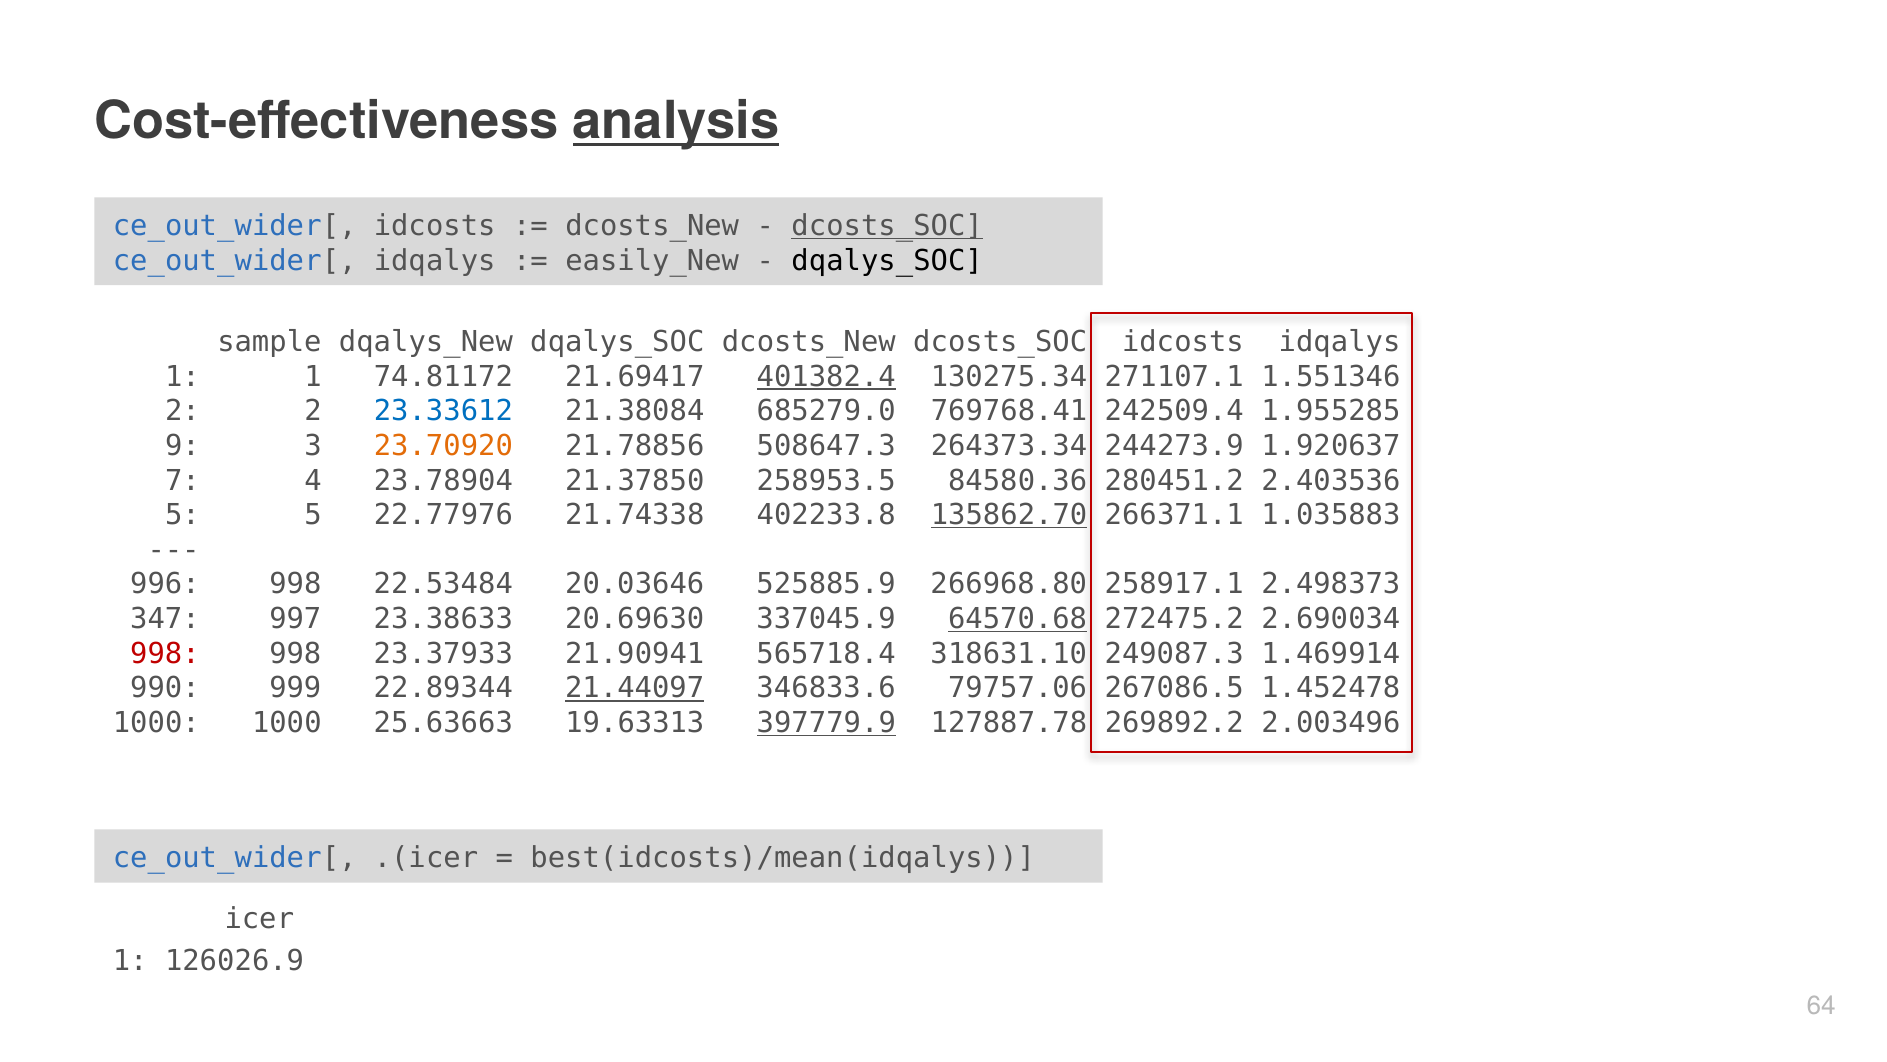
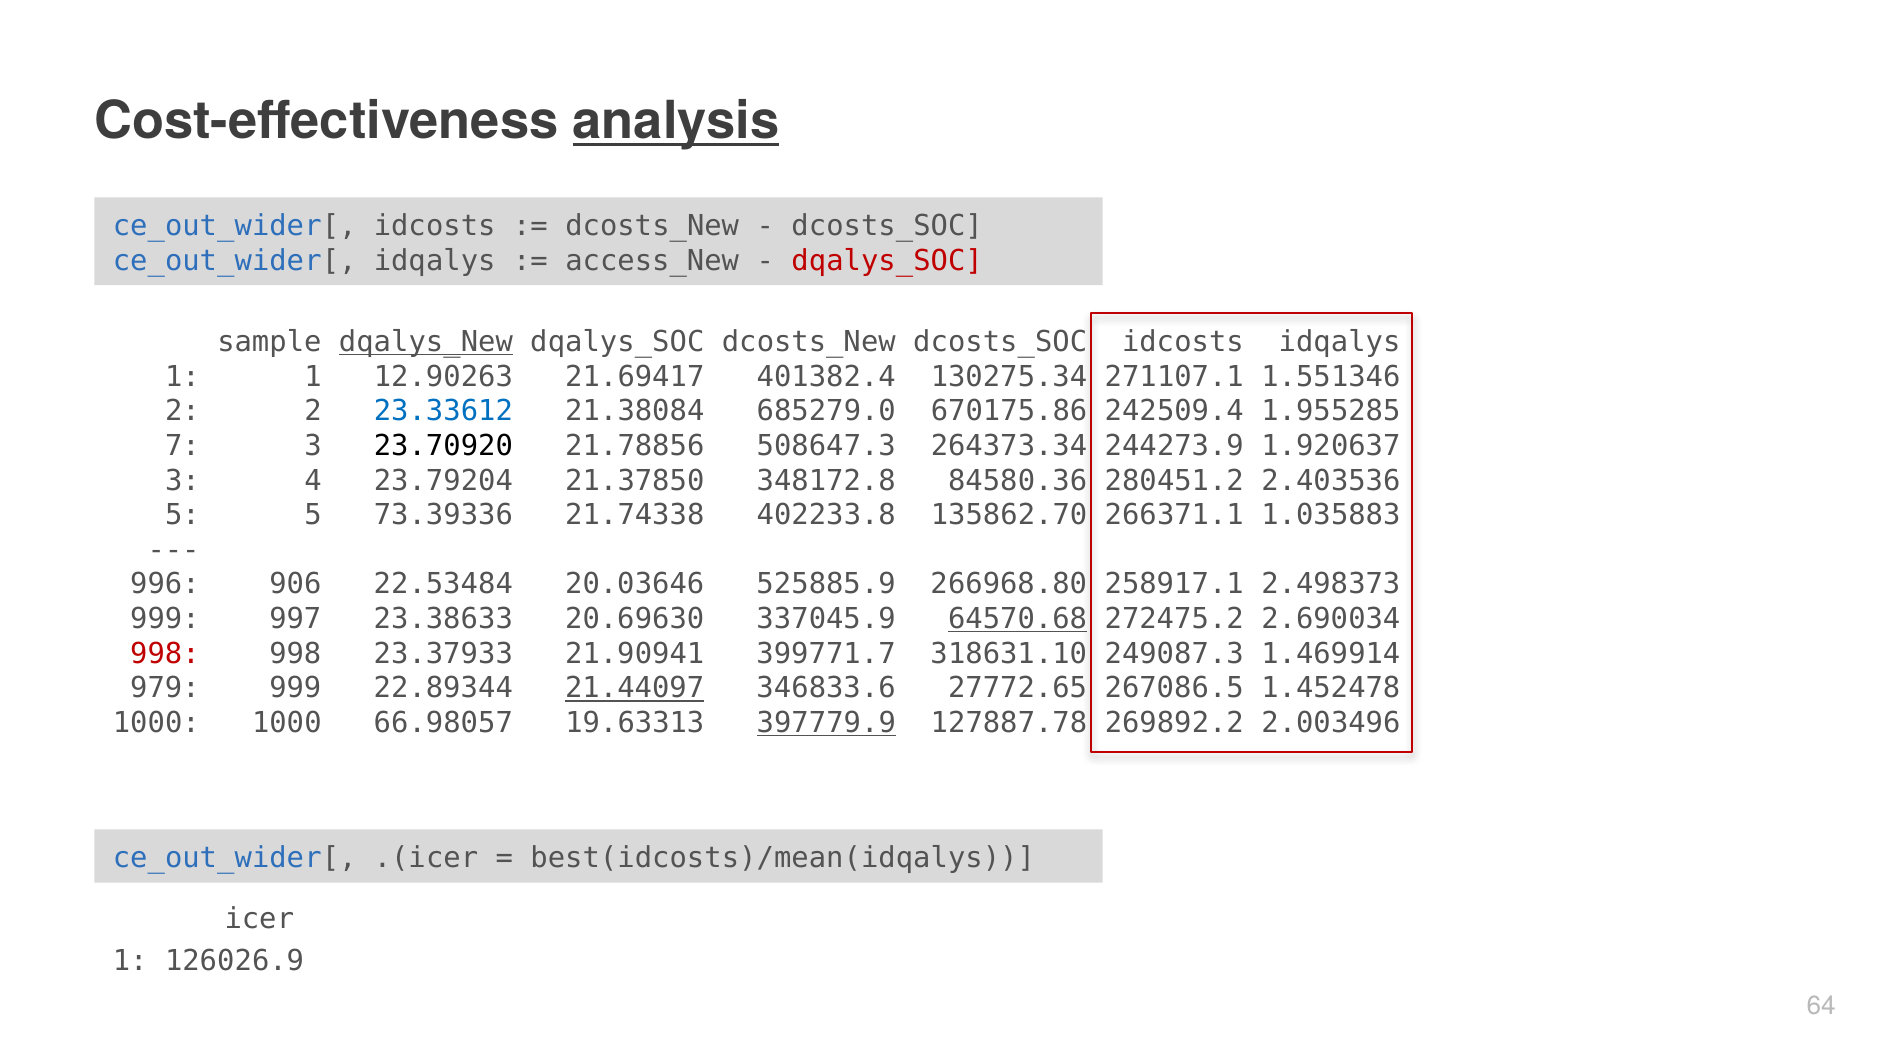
dcosts_SOC at (887, 226) underline: present -> none
easily_New: easily_New -> access_New
dqalys_SOC at (887, 261) colour: black -> red
dqalys_New underline: none -> present
74.81172: 74.81172 -> 12.90263
401382.4 underline: present -> none
769768.41: 769768.41 -> 670175.86
9: 9 -> 7
23.70920 colour: orange -> black
7 at (182, 480): 7 -> 3
23.78904: 23.78904 -> 23.79204
258953.5: 258953.5 -> 348172.8
22.77976: 22.77976 -> 73.39336
135862.70 underline: present -> none
996 998: 998 -> 906
347 at (165, 619): 347 -> 999
565718.4: 565718.4 -> 399771.7
990: 990 -> 979
79757.06: 79757.06 -> 27772.65
25.63663: 25.63663 -> 66.98057
